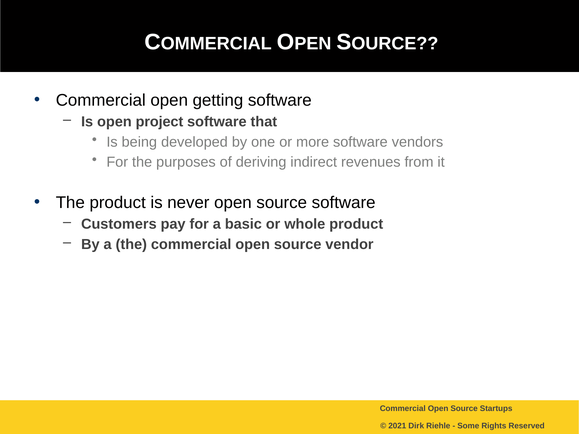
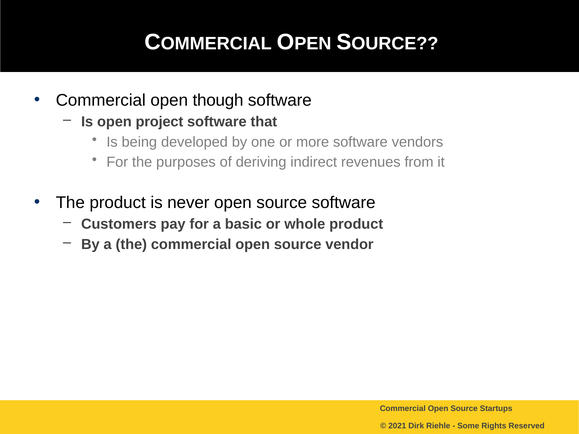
getting: getting -> though
